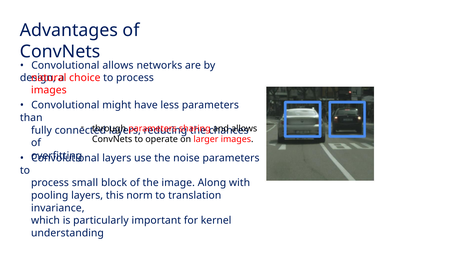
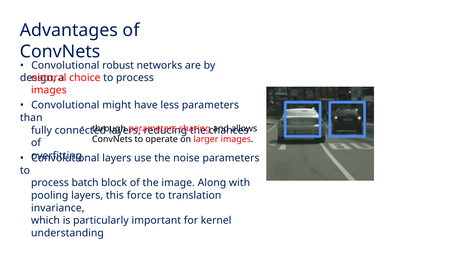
Convolutional allows: allows -> robust
small: small -> batch
norm: norm -> force
